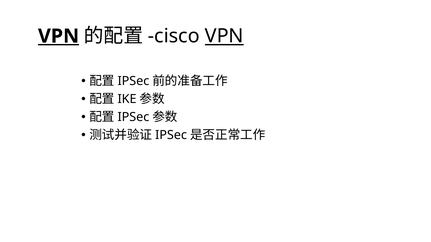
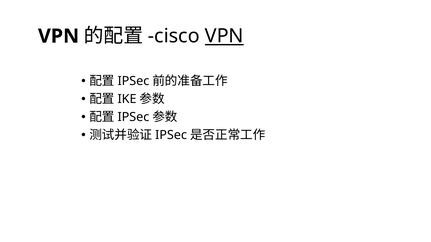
VPN at (59, 36) underline: present -> none
